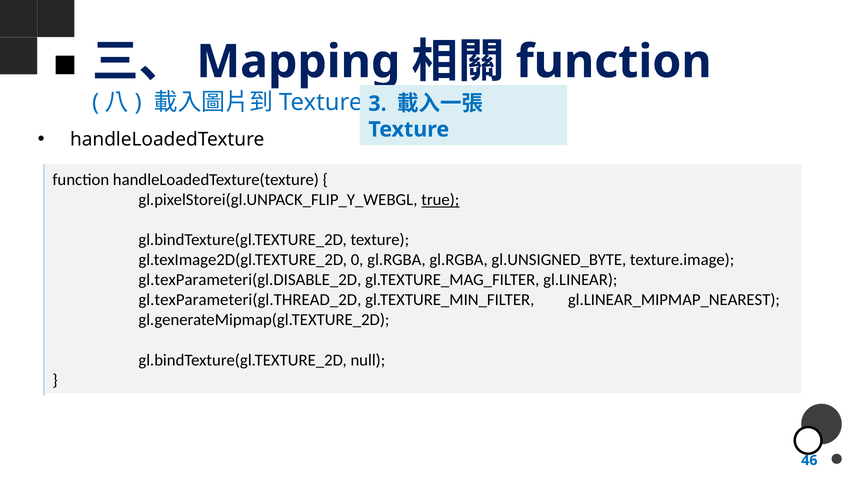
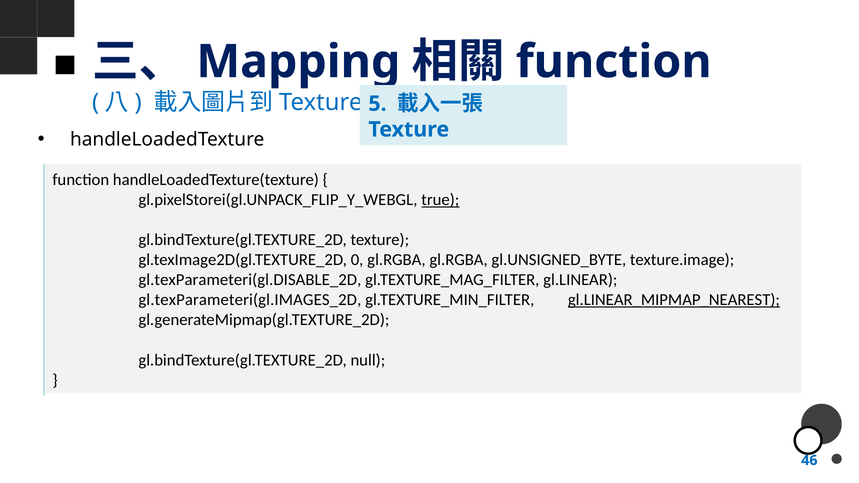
3: 3 -> 5
gl.texParameteri(gl.THREAD_2D: gl.texParameteri(gl.THREAD_2D -> gl.texParameteri(gl.IMAGES_2D
gl.LINEAR_MIPMAP_NEAREST underline: none -> present
